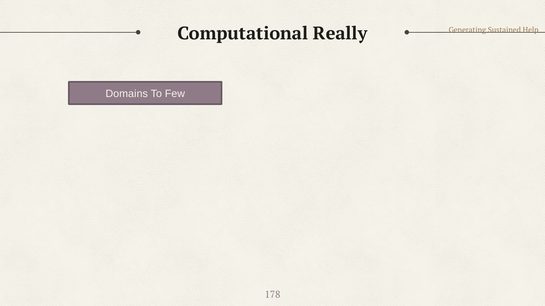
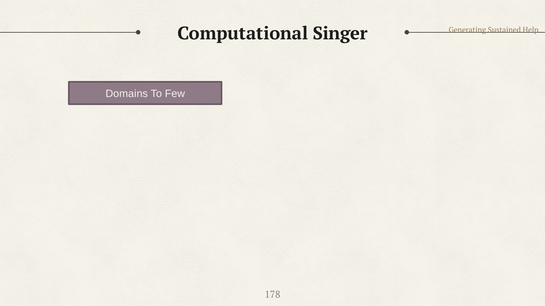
Really: Really -> Singer
